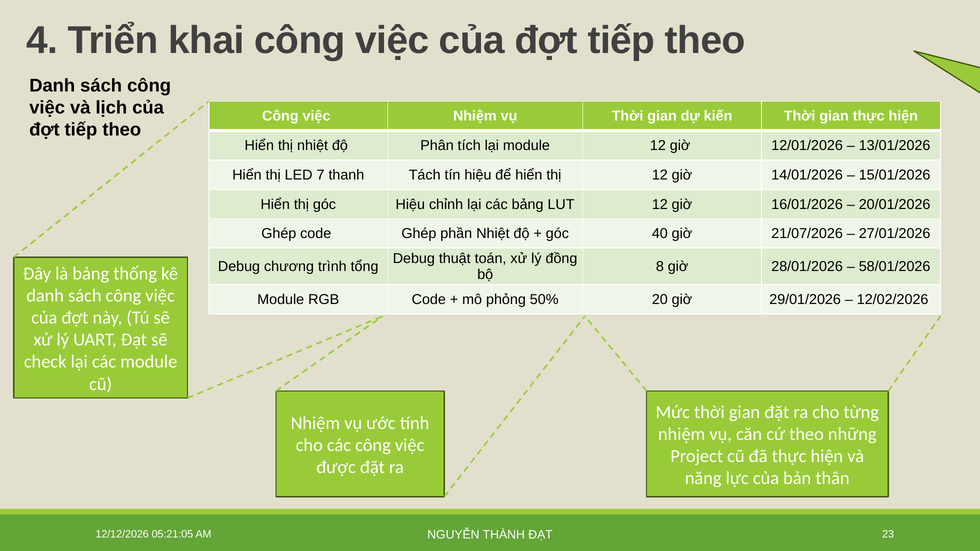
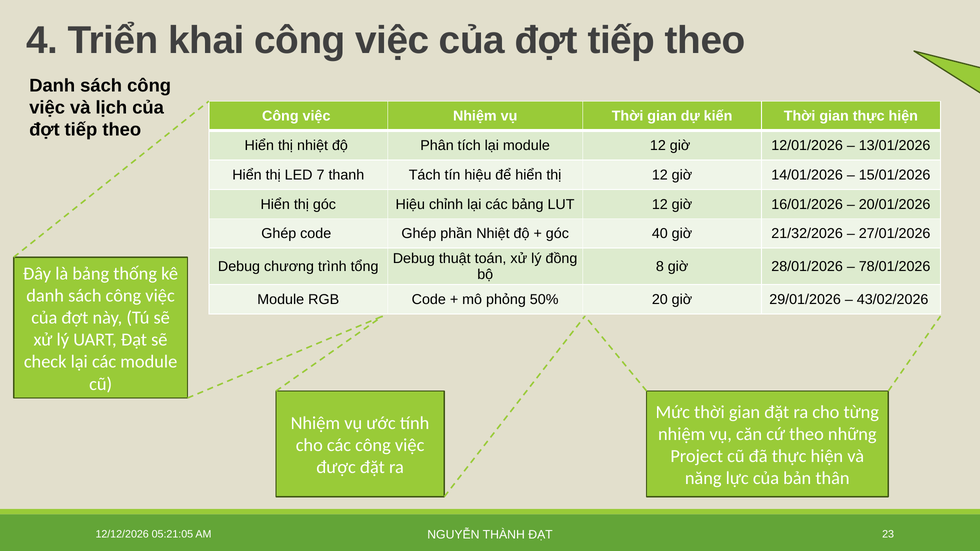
21/07/2026: 21/07/2026 -> 21/32/2026
58/01/2026: 58/01/2026 -> 78/01/2026
12/02/2026: 12/02/2026 -> 43/02/2026
